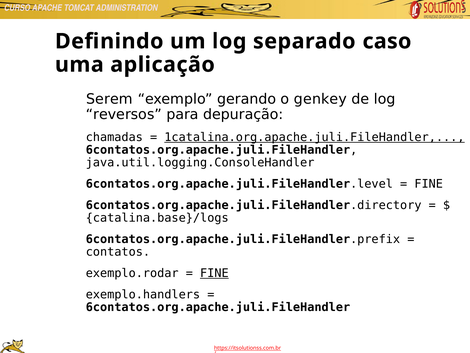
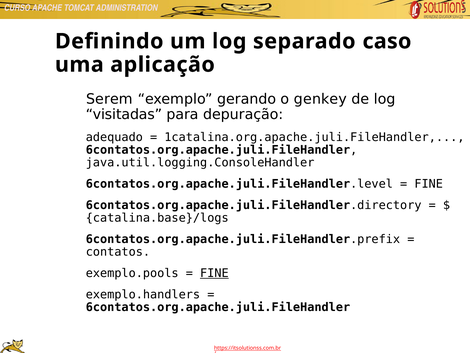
reversos: reversos -> visitadas
chamadas: chamadas -> adequado
1catalina.org.apache.juli.FileHandler underline: present -> none
exemplo.rodar: exemplo.rodar -> exemplo.pools
